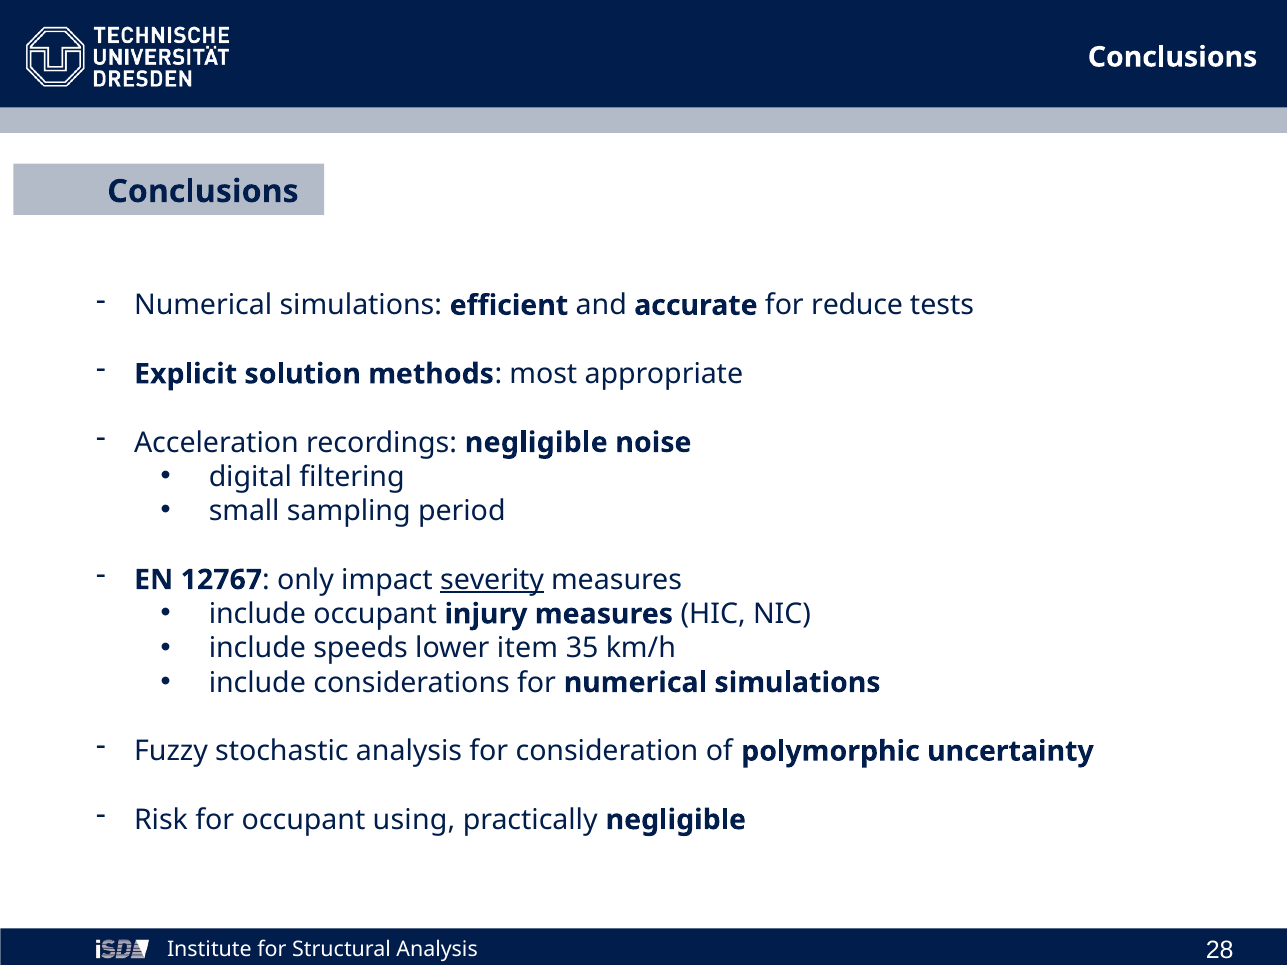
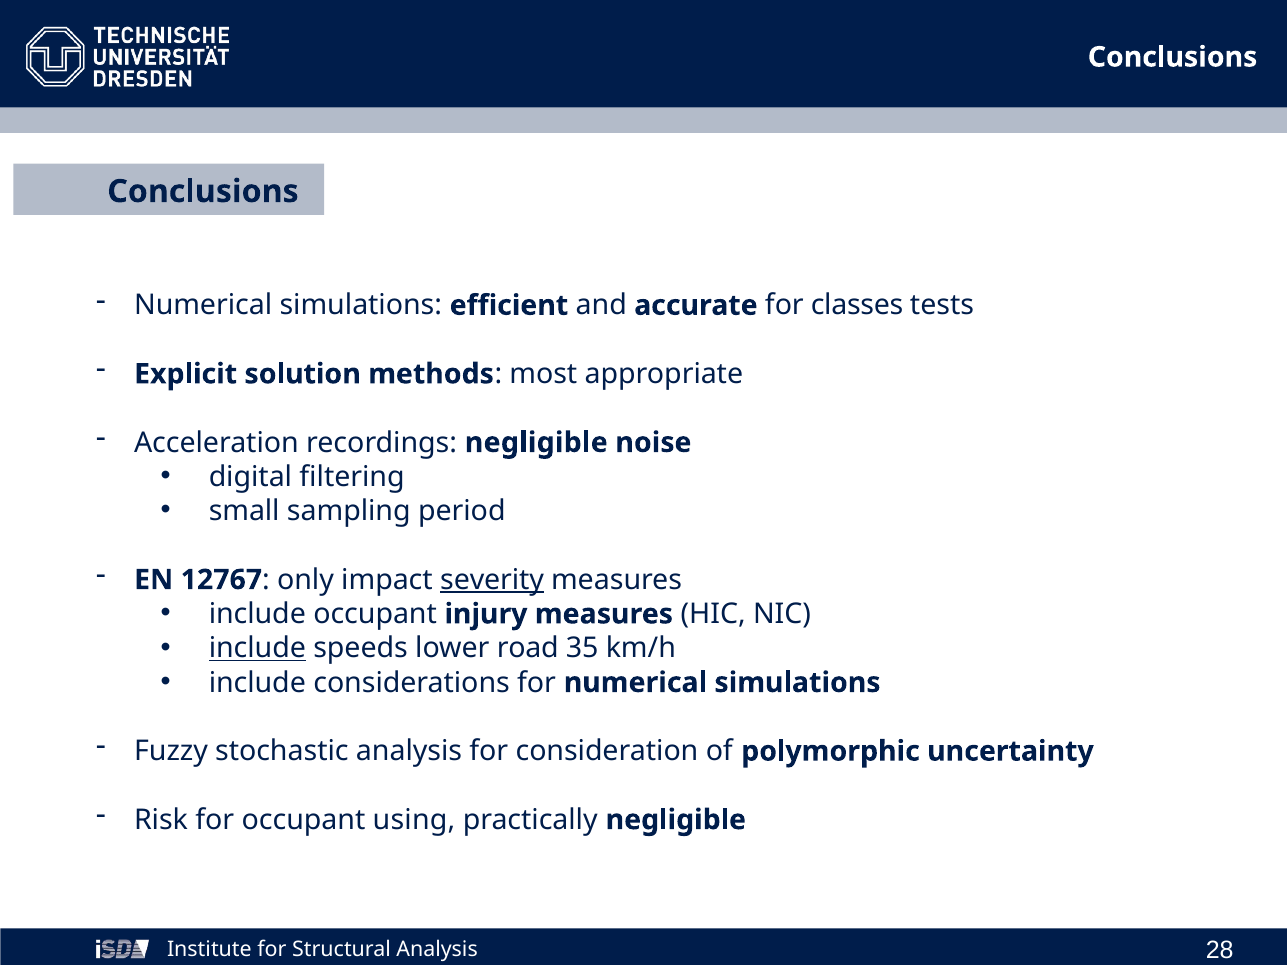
reduce: reduce -> classes
include at (257, 649) underline: none -> present
item: item -> road
